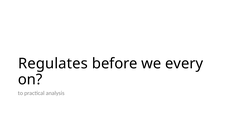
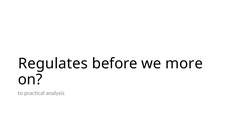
every: every -> more
